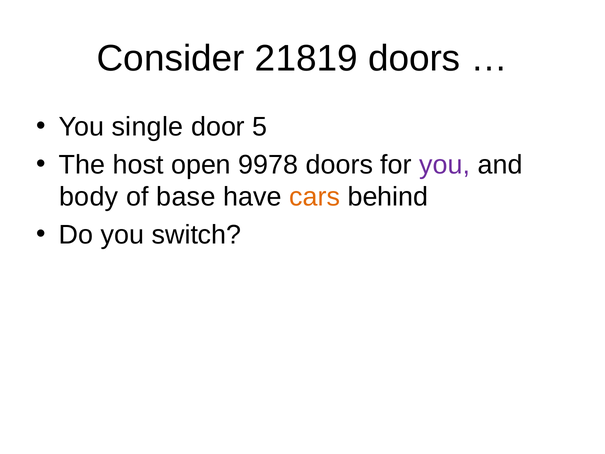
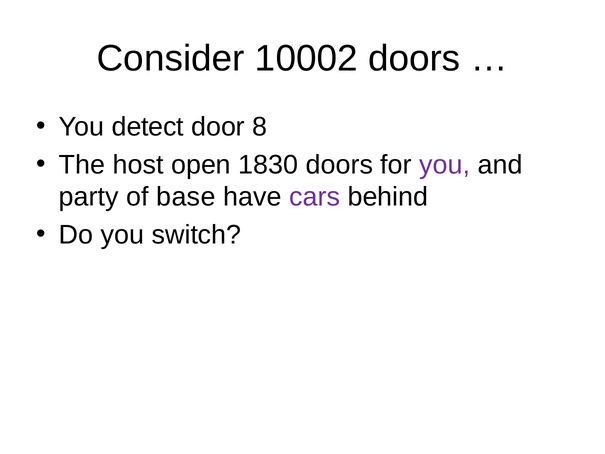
21819: 21819 -> 10002
single: single -> detect
5: 5 -> 8
9978: 9978 -> 1830
body: body -> party
cars colour: orange -> purple
